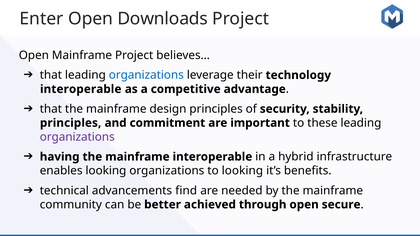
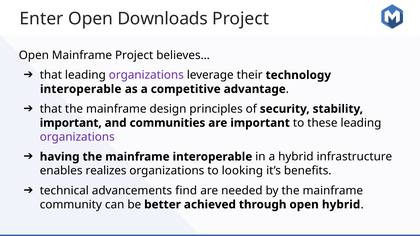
organizations at (146, 75) colour: blue -> purple
principles at (71, 123): principles -> important
commitment: commitment -> communities
enables looking: looking -> realizes
open secure: secure -> hybrid
